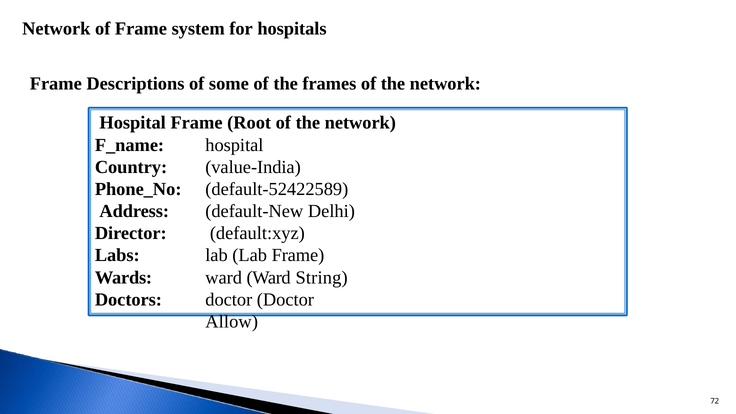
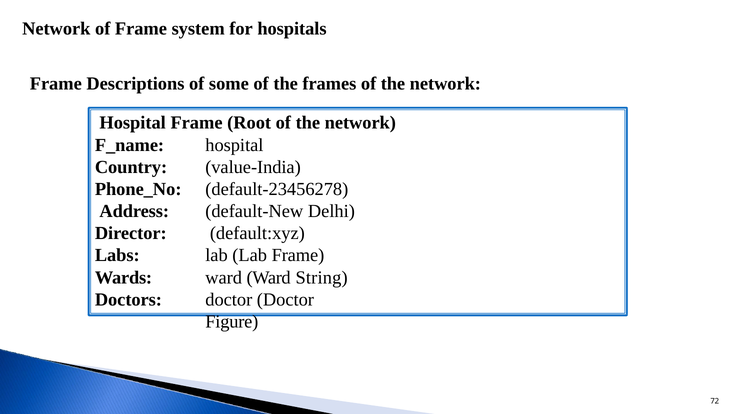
default-52422589: default-52422589 -> default-23456278
Allow: Allow -> Figure
